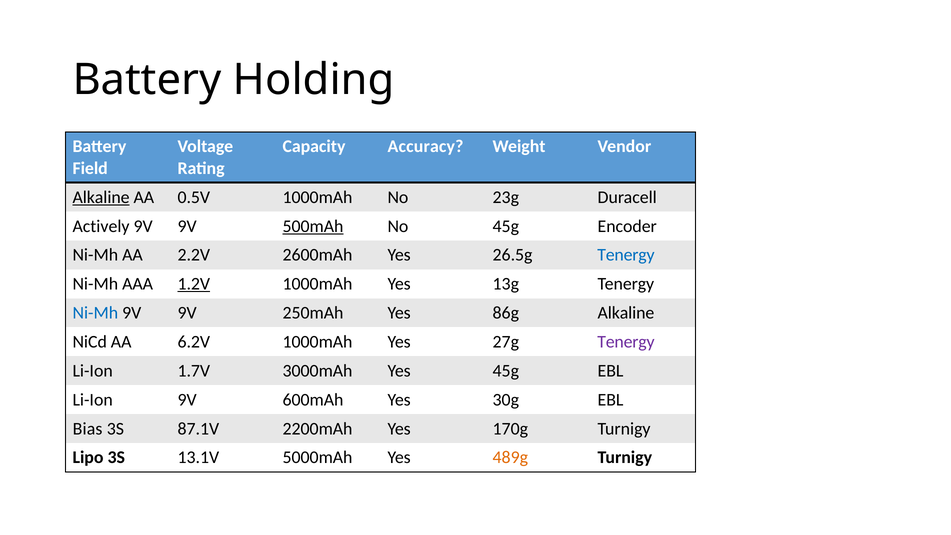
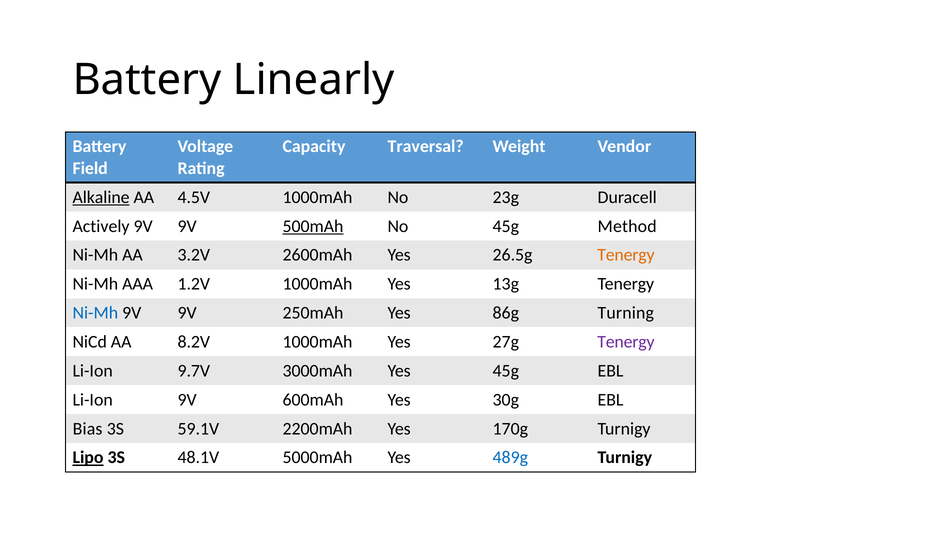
Holding: Holding -> Linearly
Accuracy: Accuracy -> Traversal
0.5V: 0.5V -> 4.5V
Encoder: Encoder -> Method
2.2V: 2.2V -> 3.2V
Tenergy at (626, 255) colour: blue -> orange
1.2V underline: present -> none
86g Alkaline: Alkaline -> Turning
6.2V: 6.2V -> 8.2V
1.7V: 1.7V -> 9.7V
87.1V: 87.1V -> 59.1V
Lipo underline: none -> present
13.1V: 13.1V -> 48.1V
489g colour: orange -> blue
